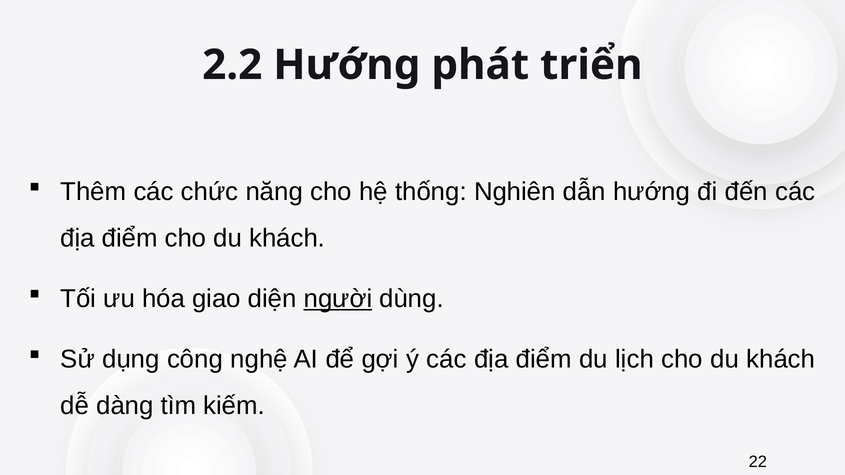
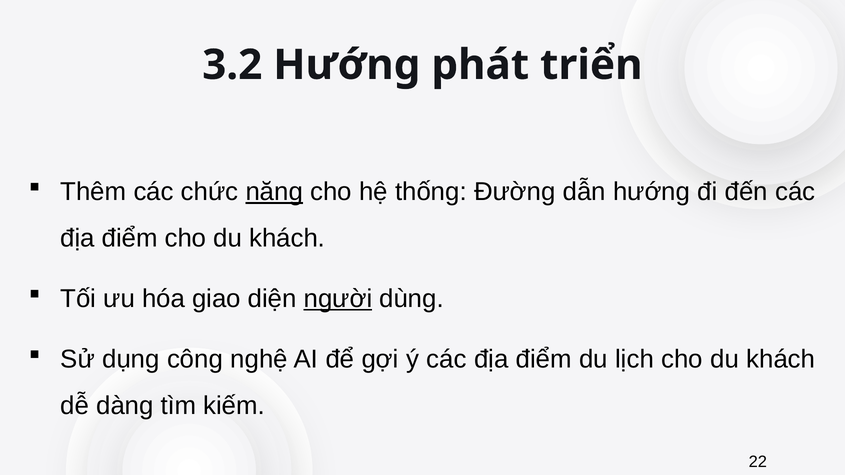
2.2: 2.2 -> 3.2
năng underline: none -> present
Nghiên: Nghiên -> Đường
